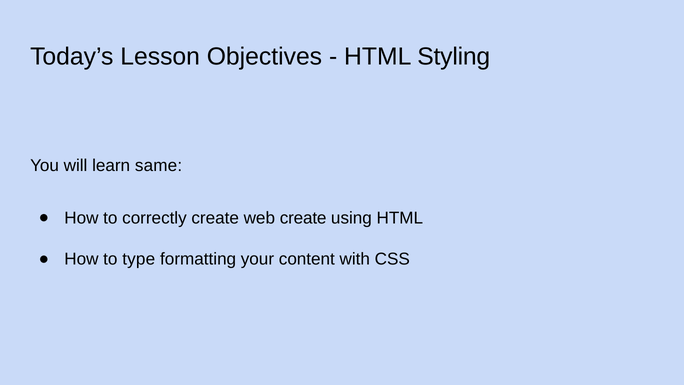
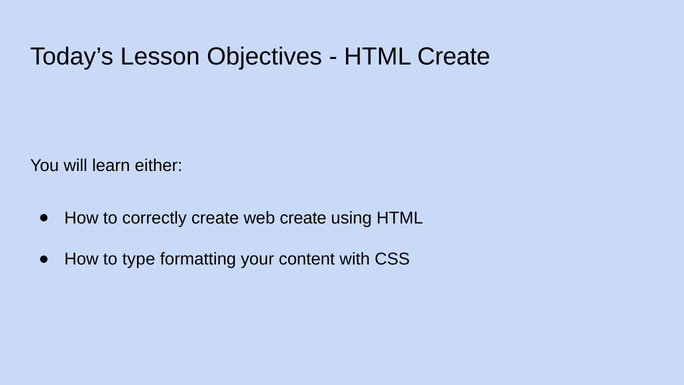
HTML Styling: Styling -> Create
same: same -> either
